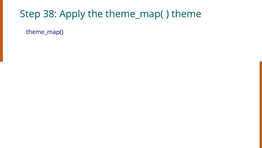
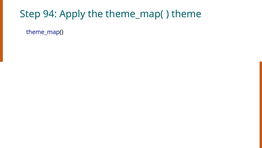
38: 38 -> 94
